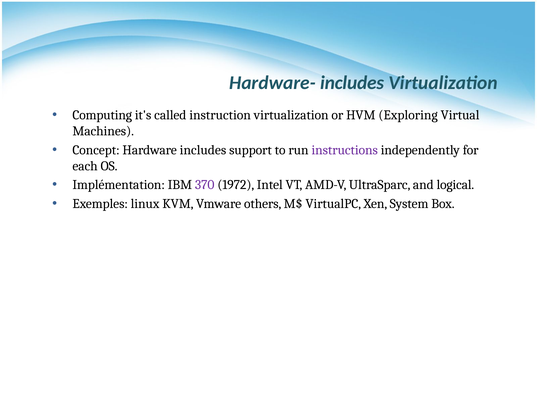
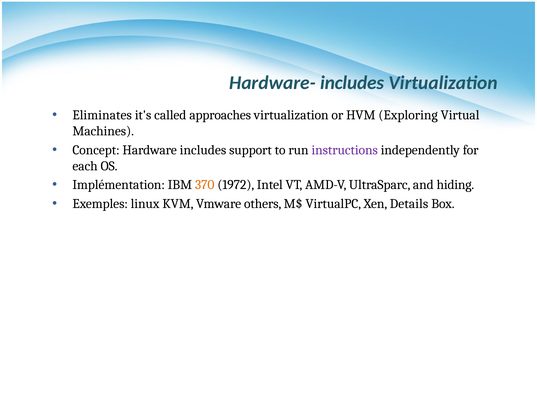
Computing: Computing -> Eliminates
instruction: instruction -> approaches
370 colour: purple -> orange
logical: logical -> hiding
System: System -> Details
